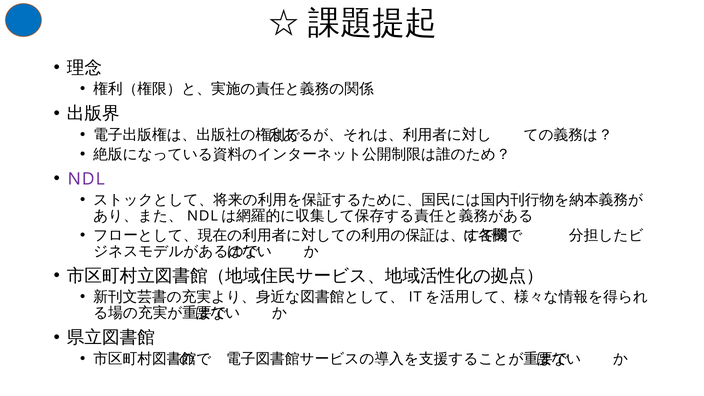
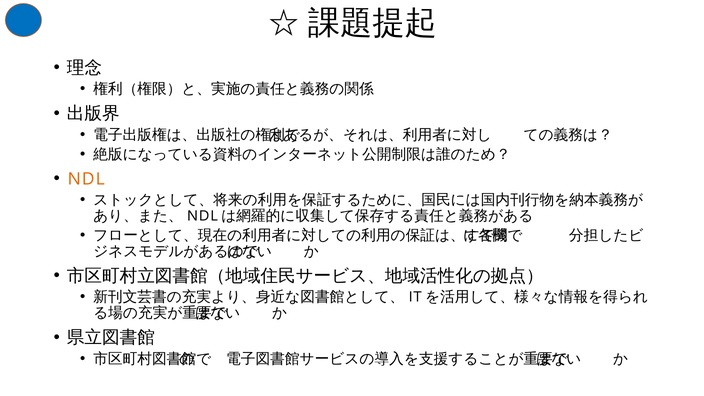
NDL colour: purple -> orange
